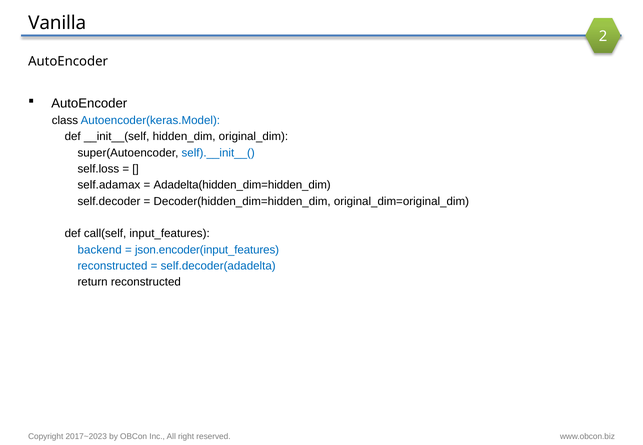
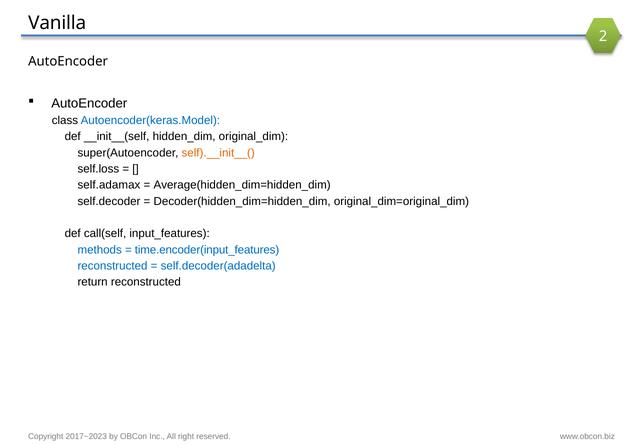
self).__init__( colour: blue -> orange
Adadelta(hidden_dim=hidden_dim: Adadelta(hidden_dim=hidden_dim -> Average(hidden_dim=hidden_dim
backend: backend -> methods
json.encoder(input_features: json.encoder(input_features -> time.encoder(input_features
